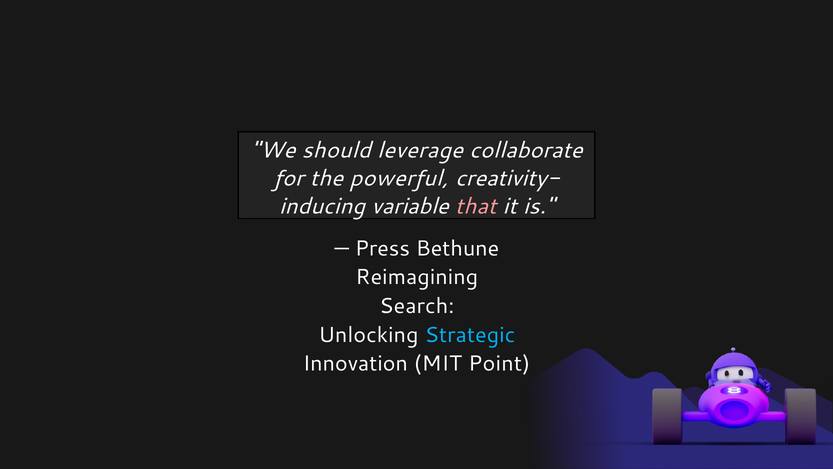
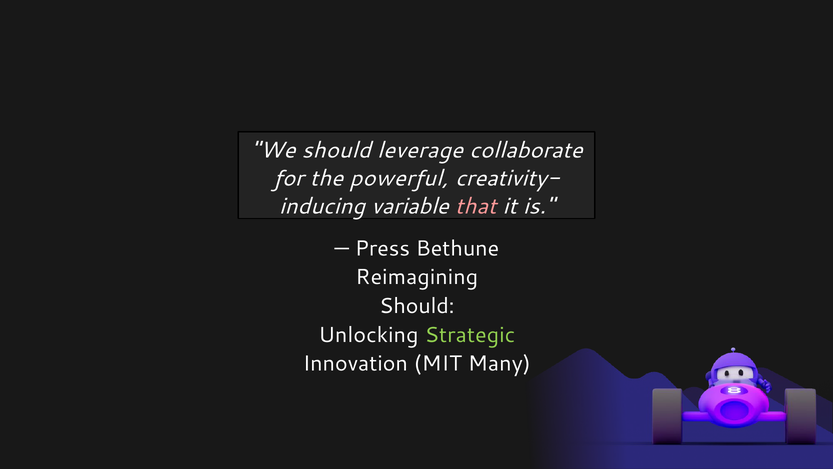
Search at (417, 306): Search -> Should
Strategic colour: light blue -> light green
Point: Point -> Many
